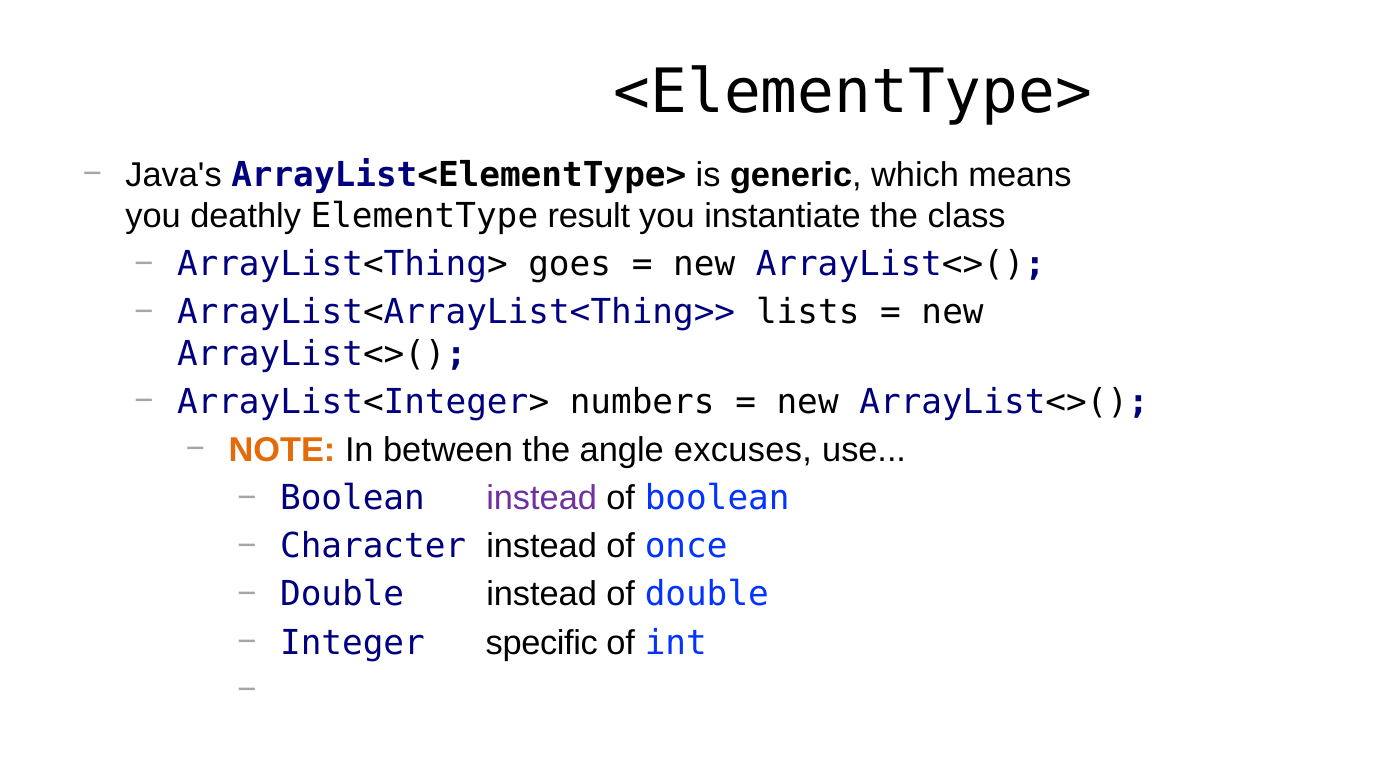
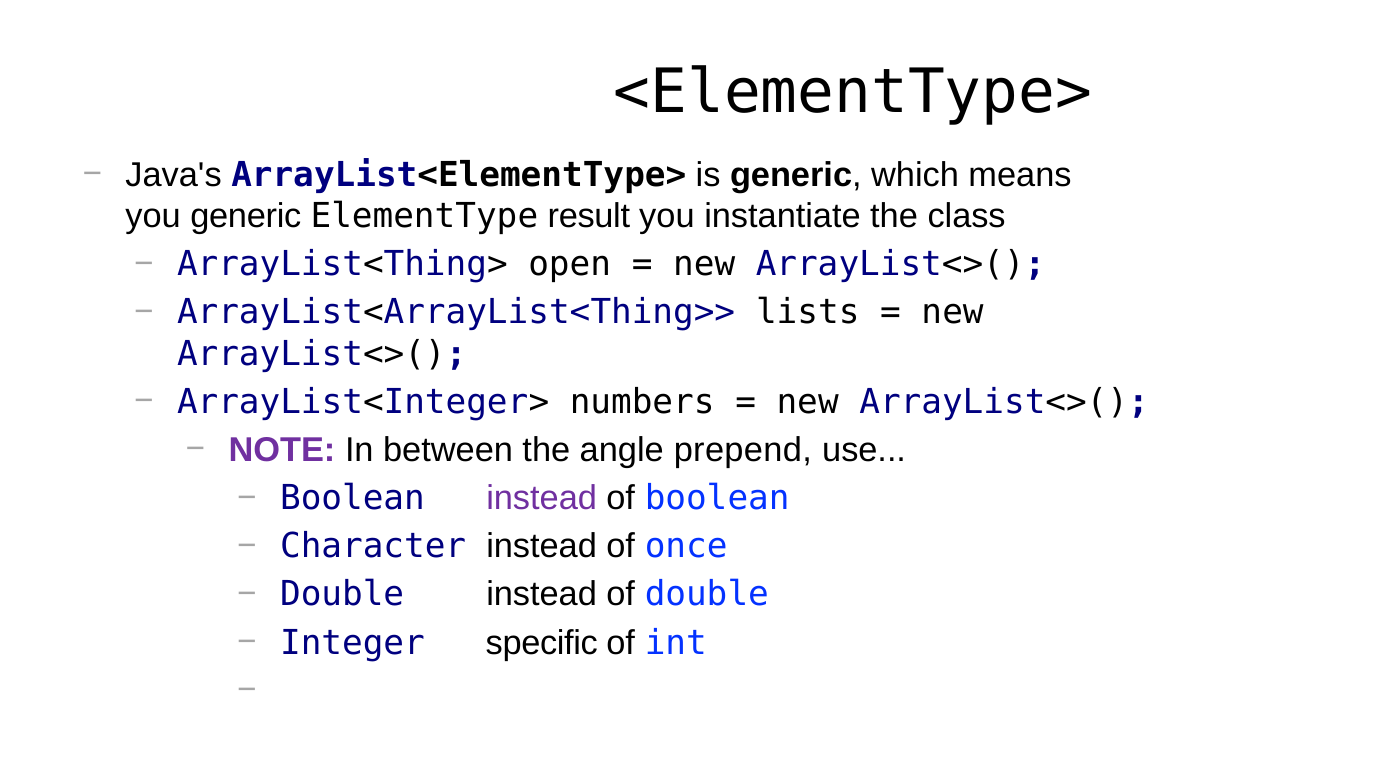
you deathly: deathly -> generic
goes: goes -> open
NOTE colour: orange -> purple
excuses: excuses -> prepend
